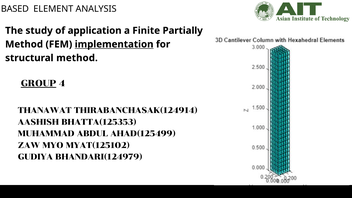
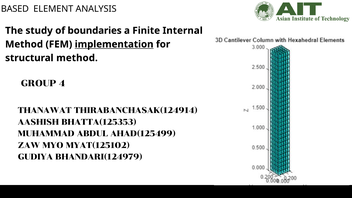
application: application -> boundaries
Partially: Partially -> Internal
GROUP underline: present -> none
